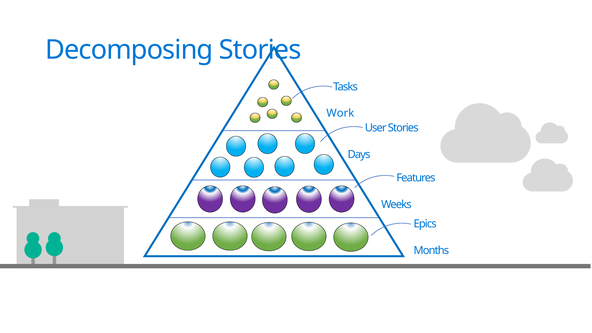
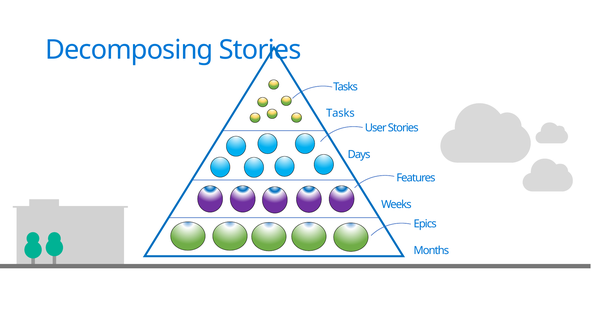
Work at (340, 113): Work -> Tasks
